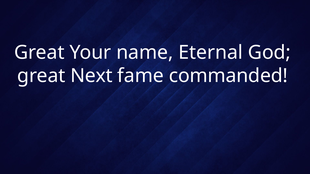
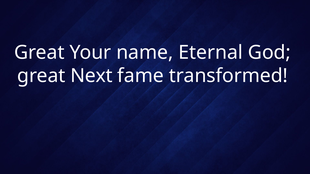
commanded: commanded -> transformed
